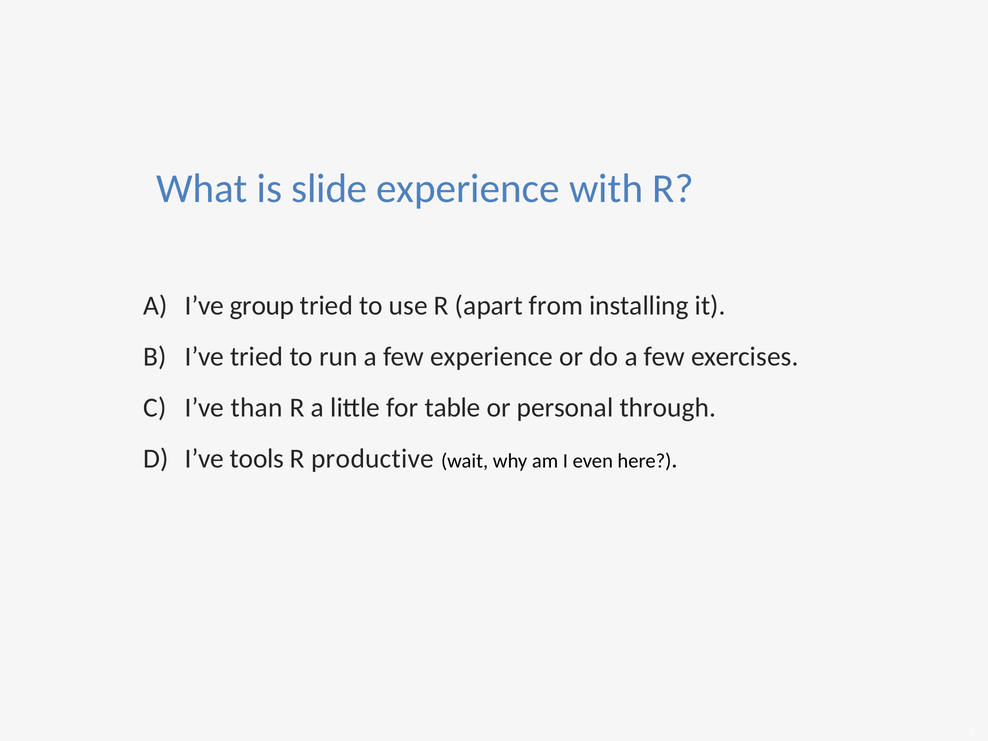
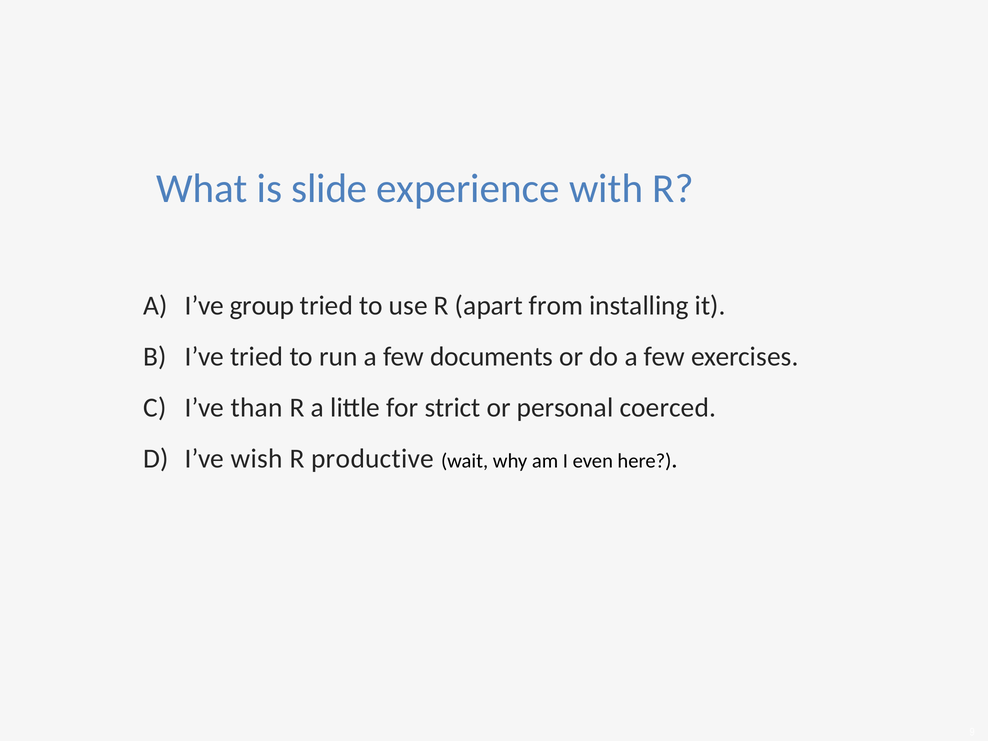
few experience: experience -> documents
table: table -> strict
through: through -> coerced
tools: tools -> wish
